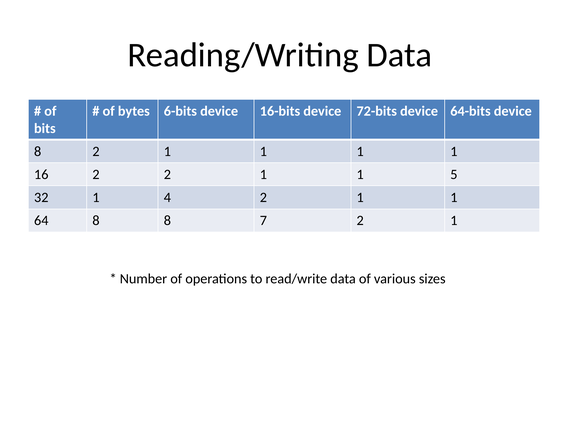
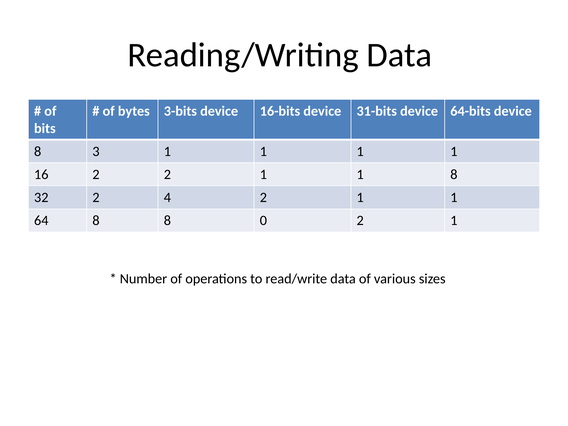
6-bits: 6-bits -> 3-bits
72-bits: 72-bits -> 31-bits
8 2: 2 -> 3
1 5: 5 -> 8
32 1: 1 -> 2
7: 7 -> 0
